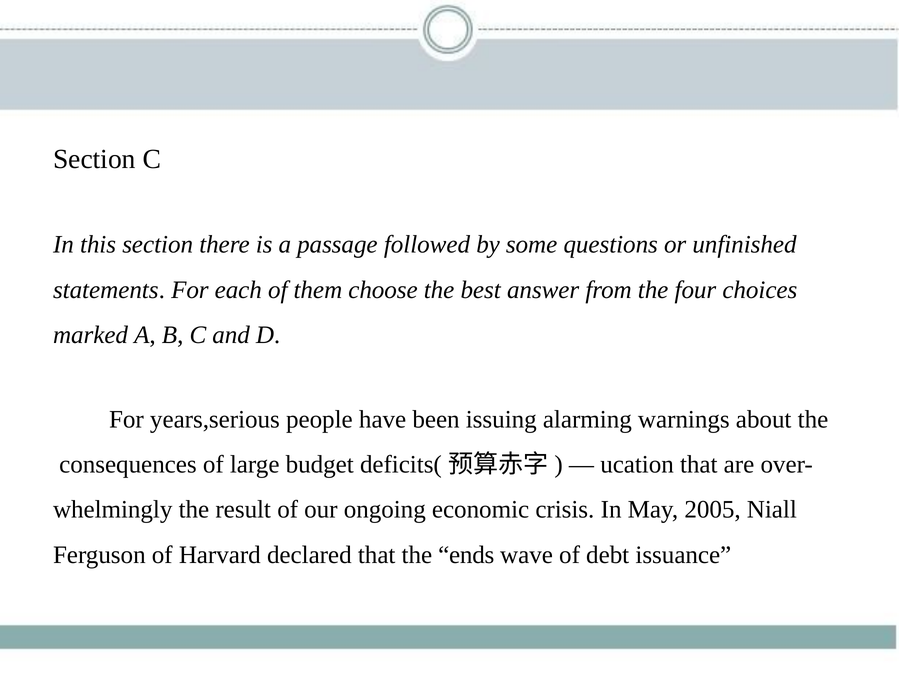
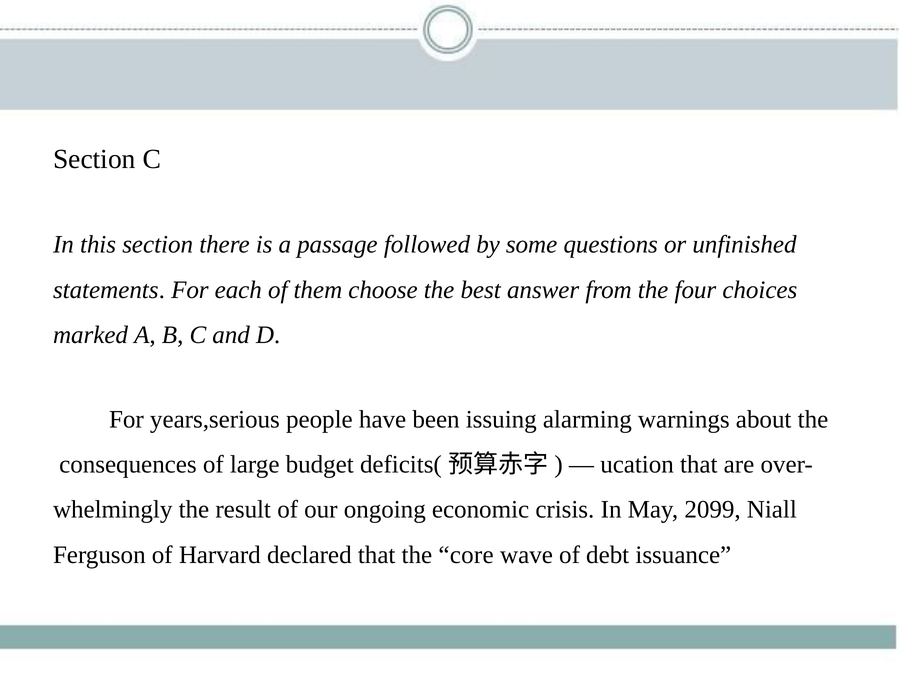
2005: 2005 -> 2099
ends: ends -> core
